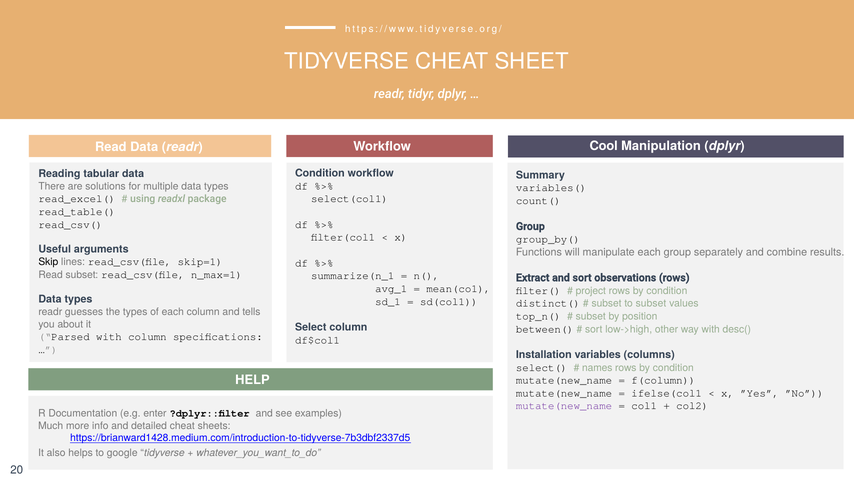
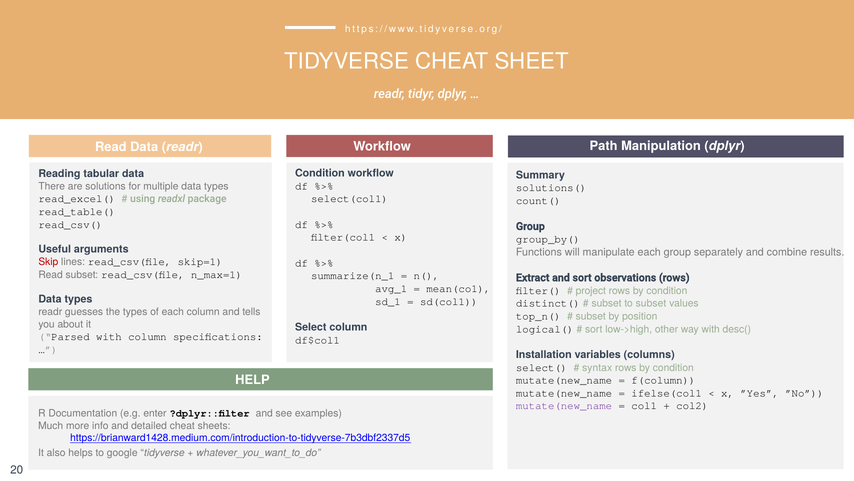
Cool: Cool -> Path
variables(: variables( -> solutions(
Skip colour: black -> red
between(: between( -> logical(
names: names -> syntax
